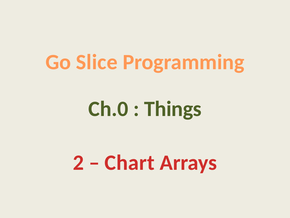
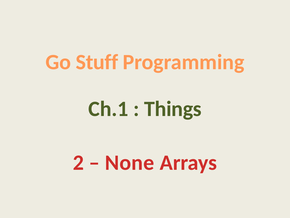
Slice: Slice -> Stuff
Ch.0: Ch.0 -> Ch.1
Chart: Chart -> None
